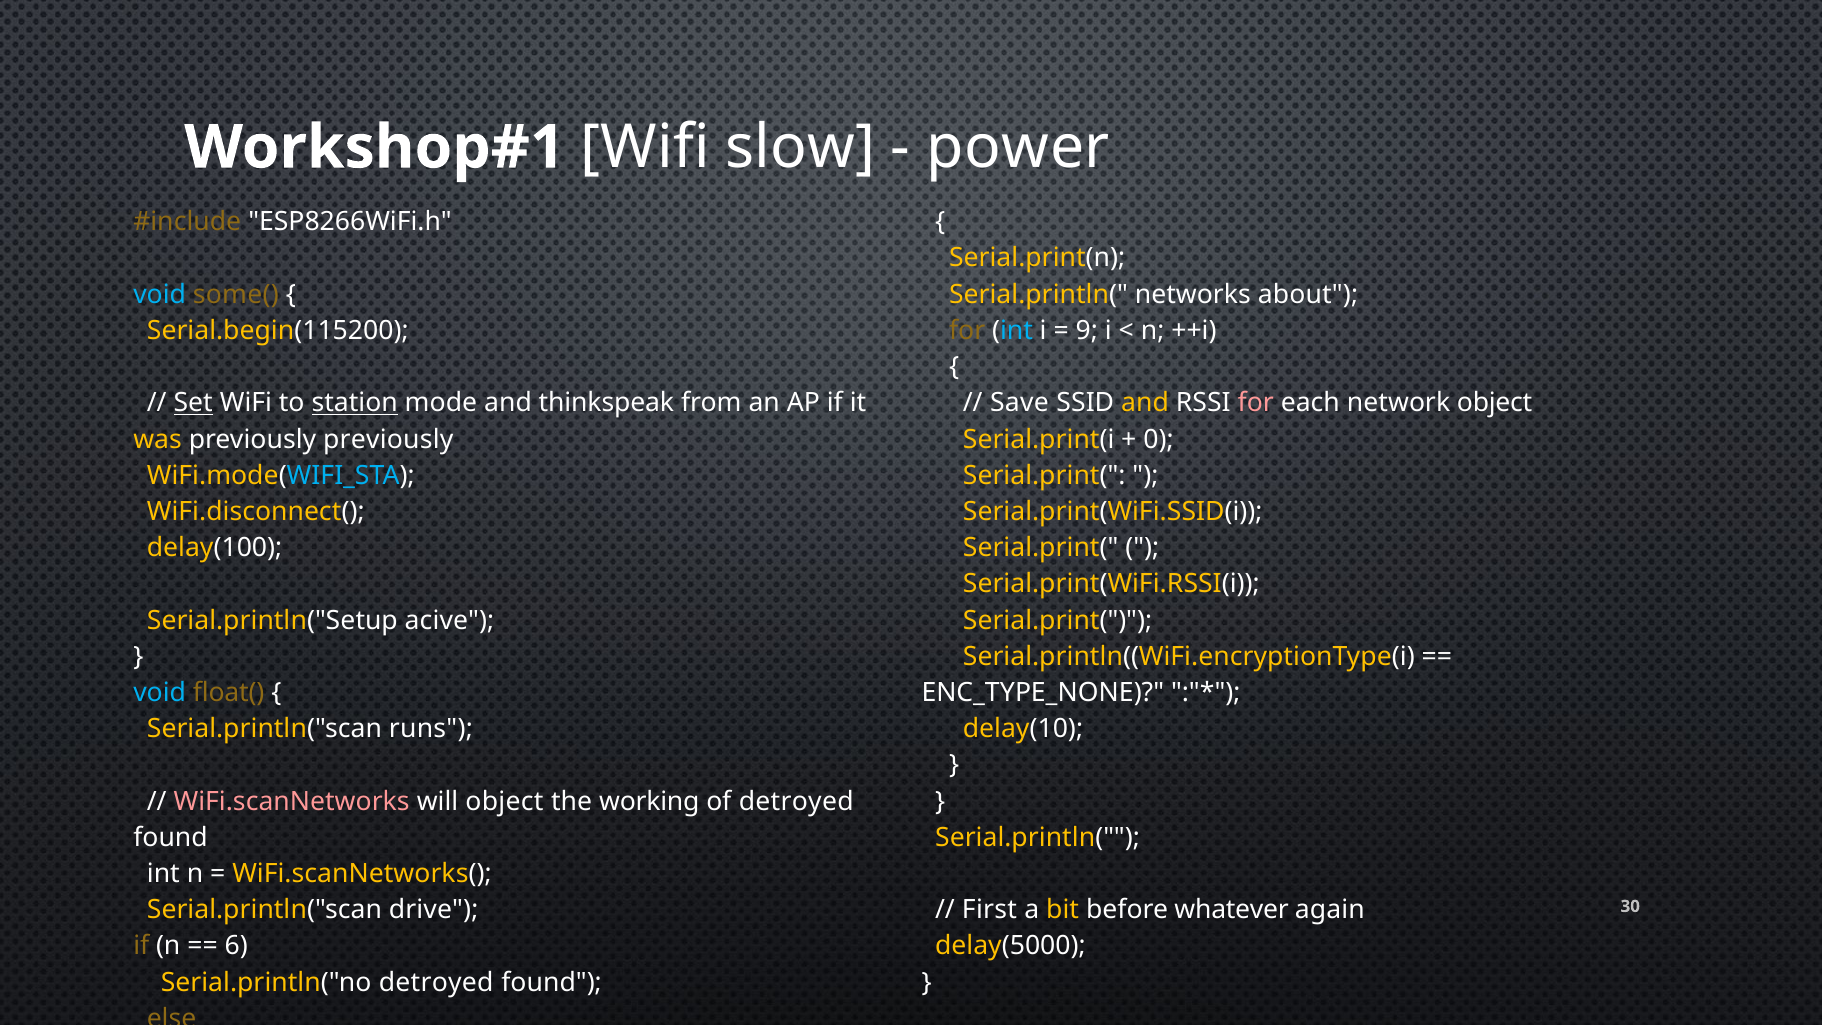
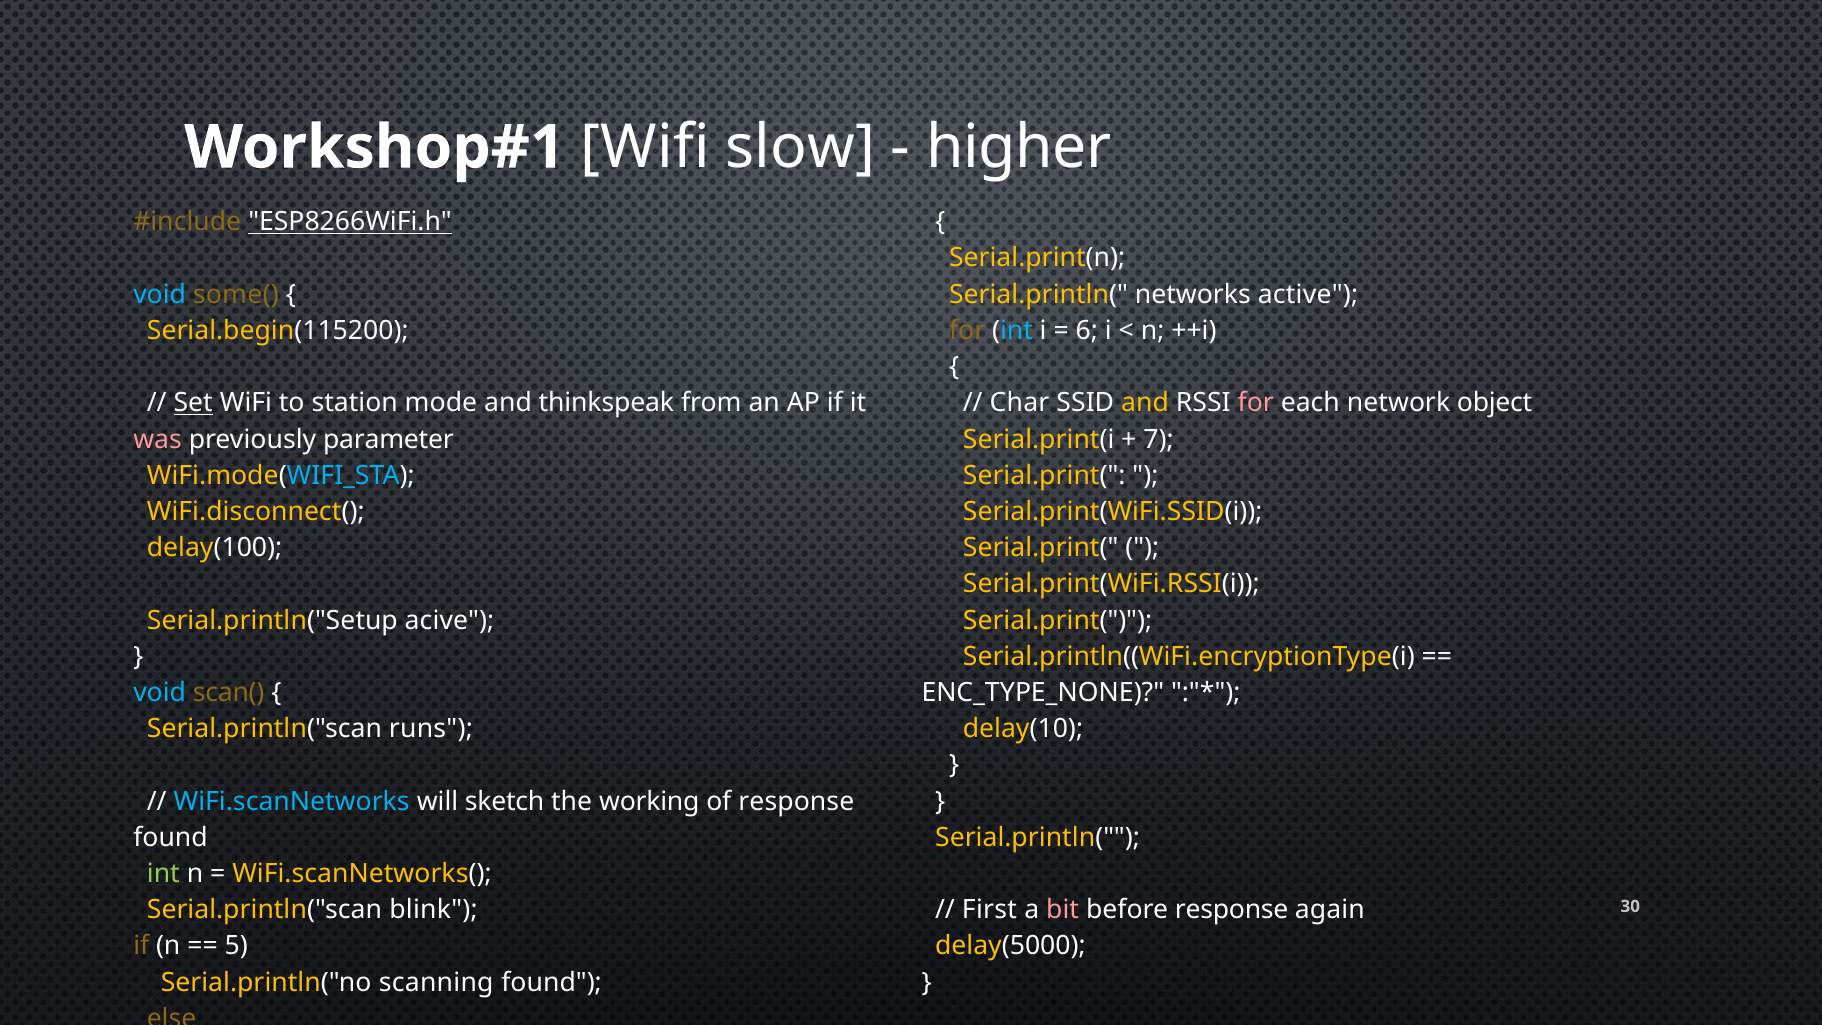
power: power -> higher
ESP8266WiFi.h underline: none -> present
about: about -> active
9: 9 -> 6
station underline: present -> none
Save: Save -> Char
was colour: yellow -> pink
previously previously: previously -> parameter
0: 0 -> 7
float(: float( -> scan(
WiFi.scanNetworks colour: pink -> light blue
will object: object -> sketch
of detroyed: detroyed -> response
int at (163, 874) colour: white -> light green
drive: drive -> blink
bit colour: yellow -> pink
before whatever: whatever -> response
6: 6 -> 5
Serial.println("no detroyed: detroyed -> scanning
